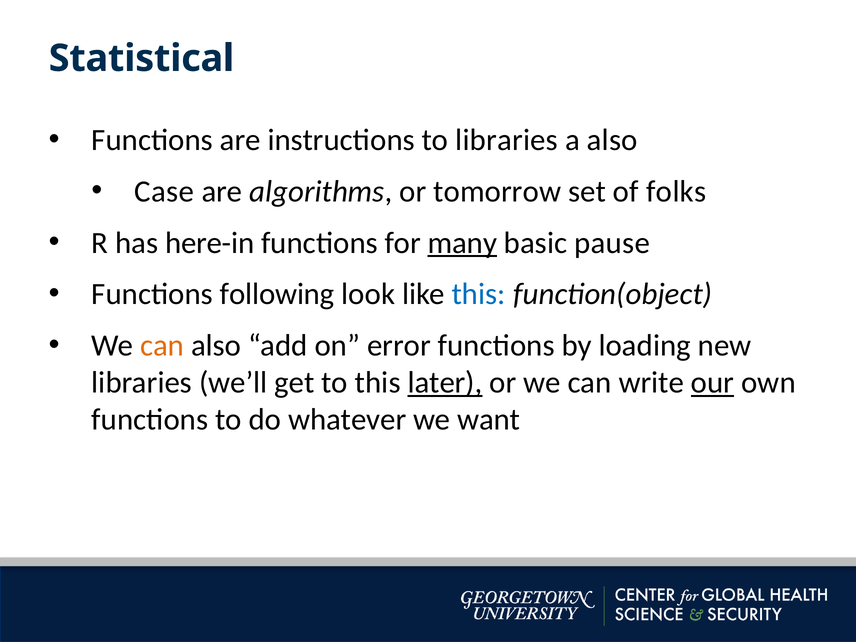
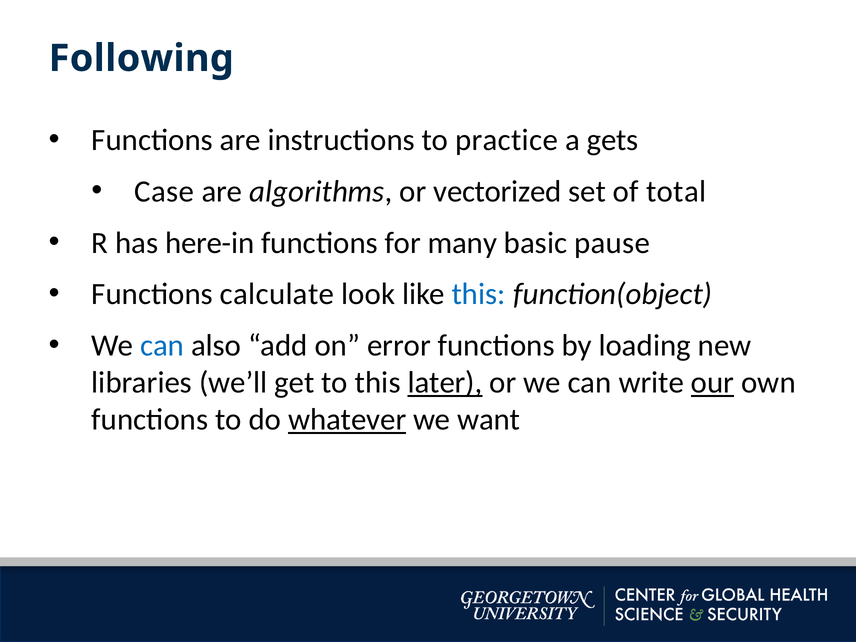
Statistical: Statistical -> Following
to libraries: libraries -> practice
a also: also -> gets
tomorrow: tomorrow -> vectorized
folks: folks -> total
many underline: present -> none
following: following -> calculate
can at (162, 346) colour: orange -> blue
whatever underline: none -> present
